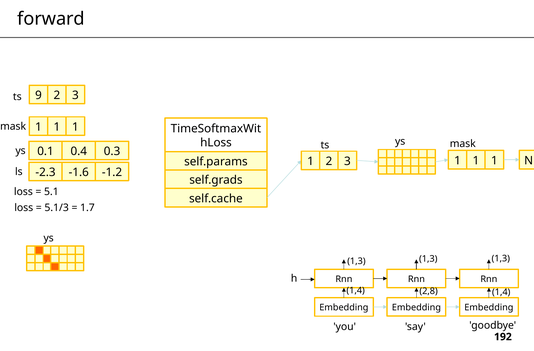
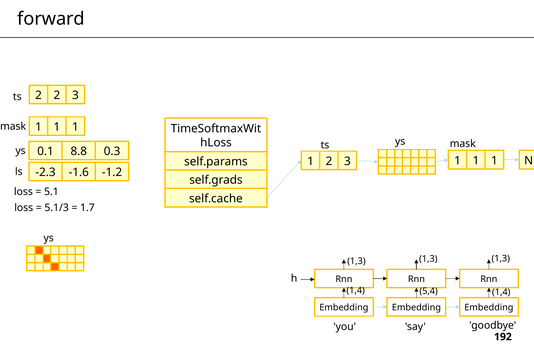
ts 9: 9 -> 2
0.4: 0.4 -> 8.8
2,8: 2,8 -> 5,4
